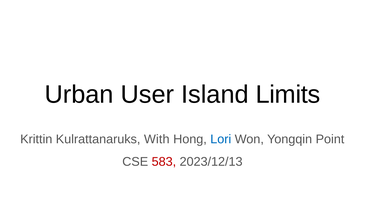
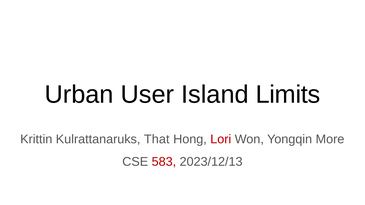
With: With -> That
Lori colour: blue -> red
Point: Point -> More
